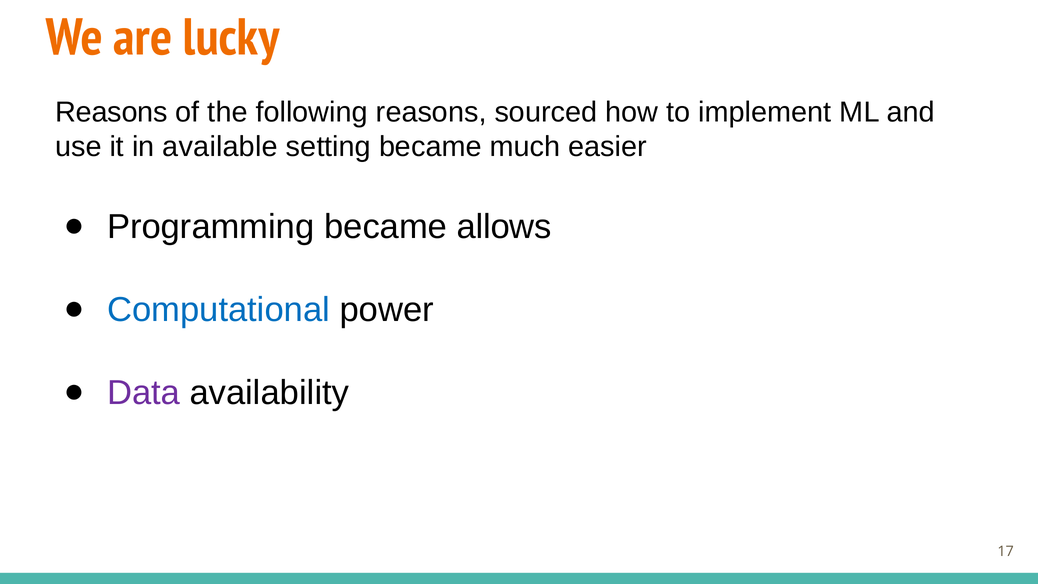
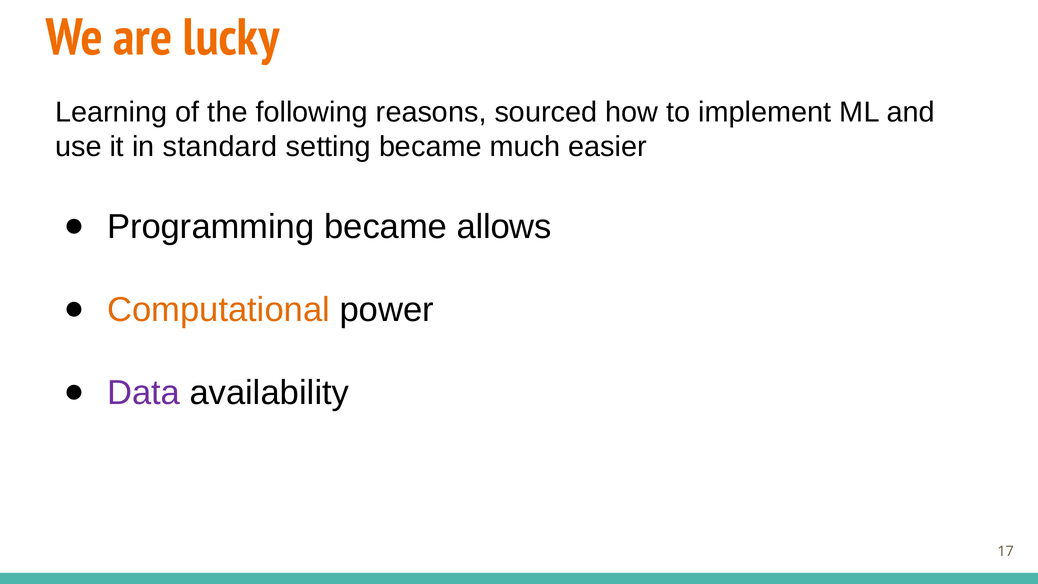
Reasons at (111, 112): Reasons -> Learning
available: available -> standard
Computational colour: blue -> orange
